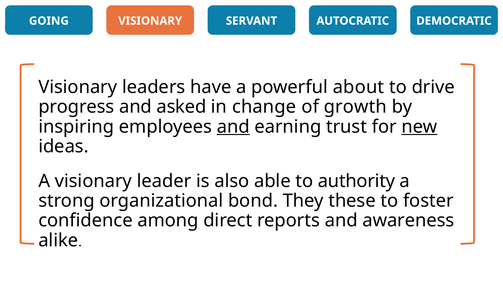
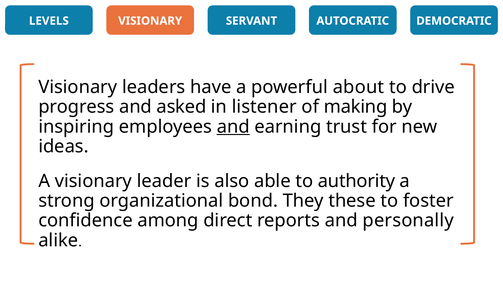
GOING: GOING -> LEVELS
change: change -> listener
growth: growth -> making
new underline: present -> none
awareness: awareness -> personally
